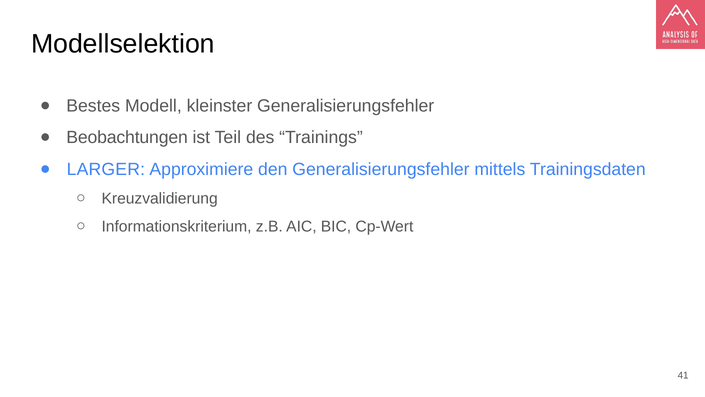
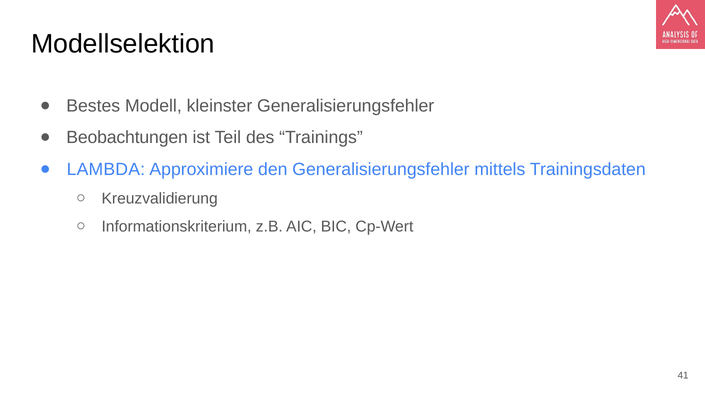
LARGER: LARGER -> LAMBDA
